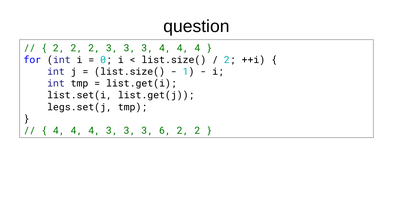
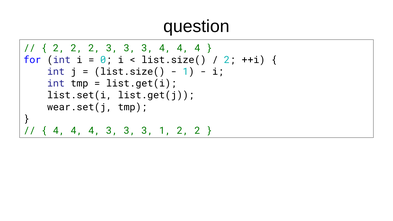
legs.set(j: legs.set(j -> wear.set(j
3 6: 6 -> 1
